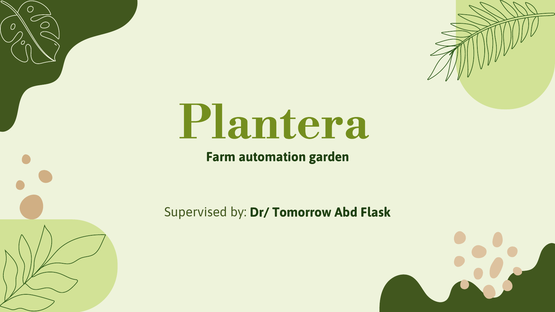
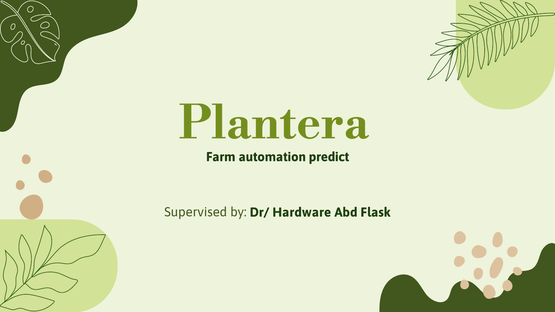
garden: garden -> predict
Tomorrow: Tomorrow -> Hardware
